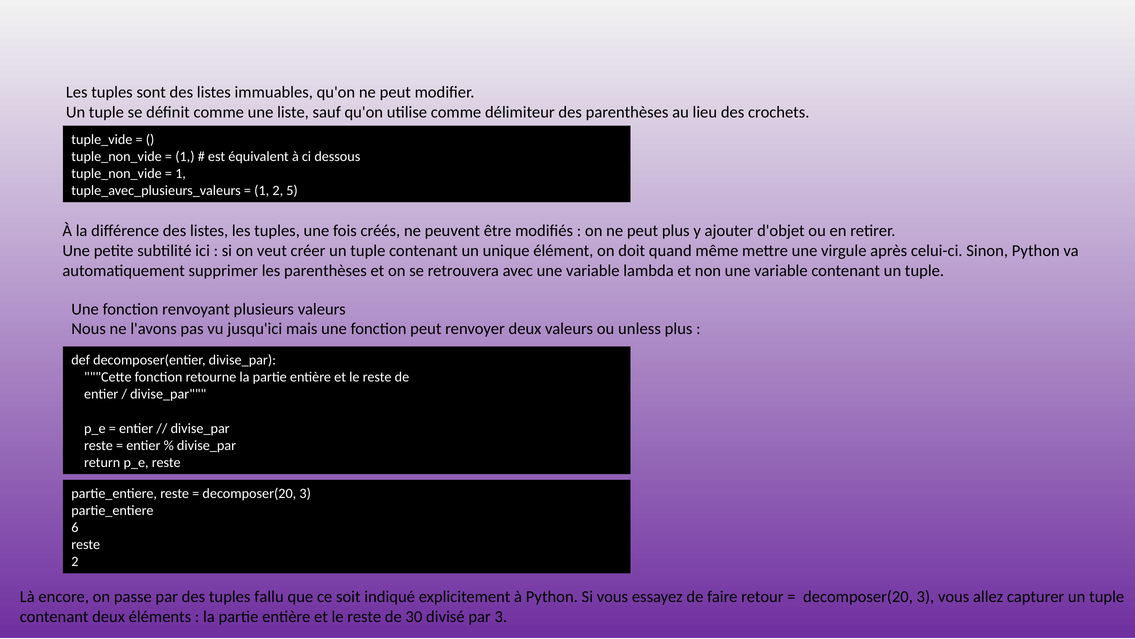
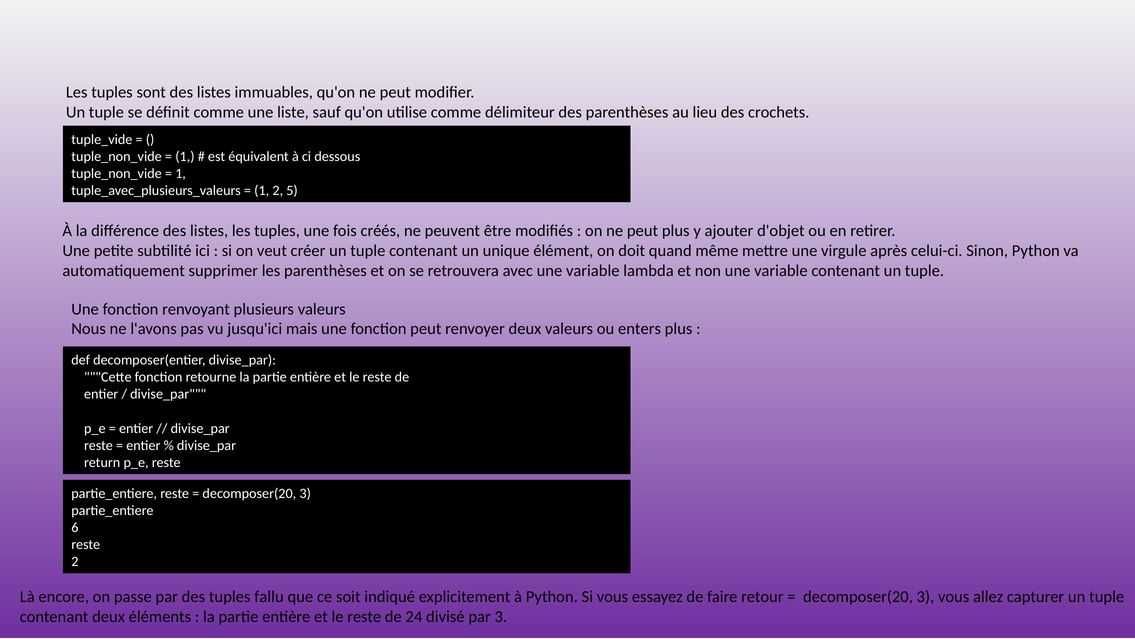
unless: unless -> enters
30: 30 -> 24
